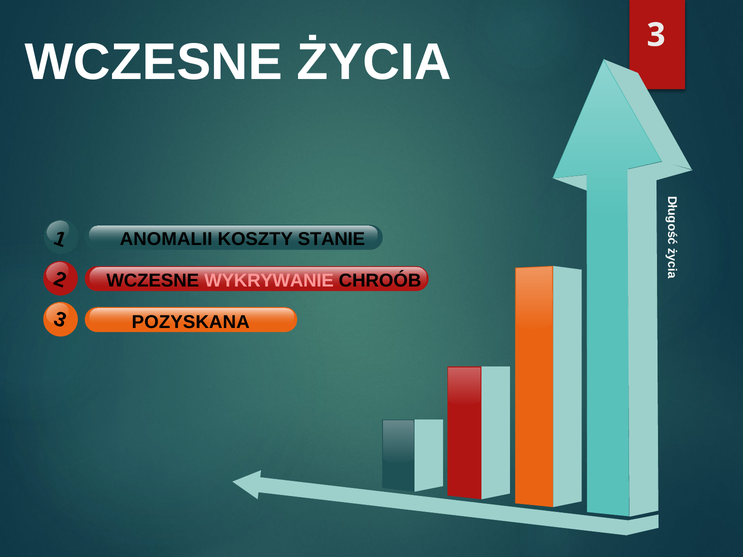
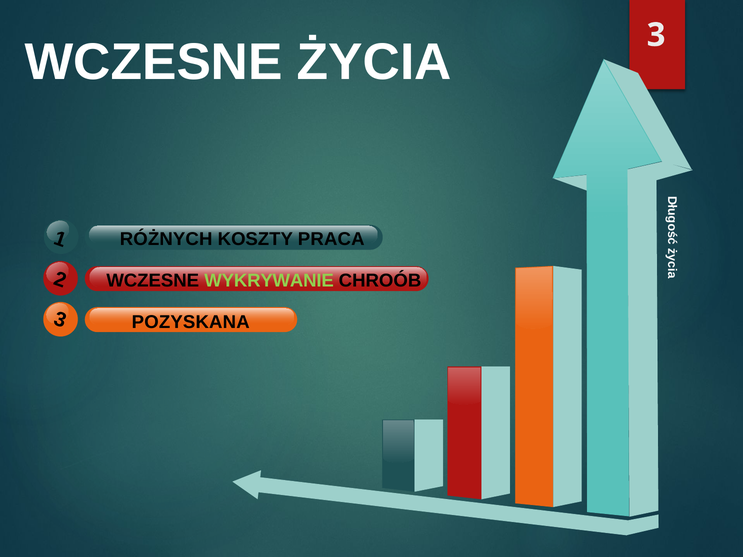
ANOMALII: ANOMALII -> RÓŻNYCH
STANIE: STANIE -> PRACA
WYKRYWANIE colour: pink -> light green
